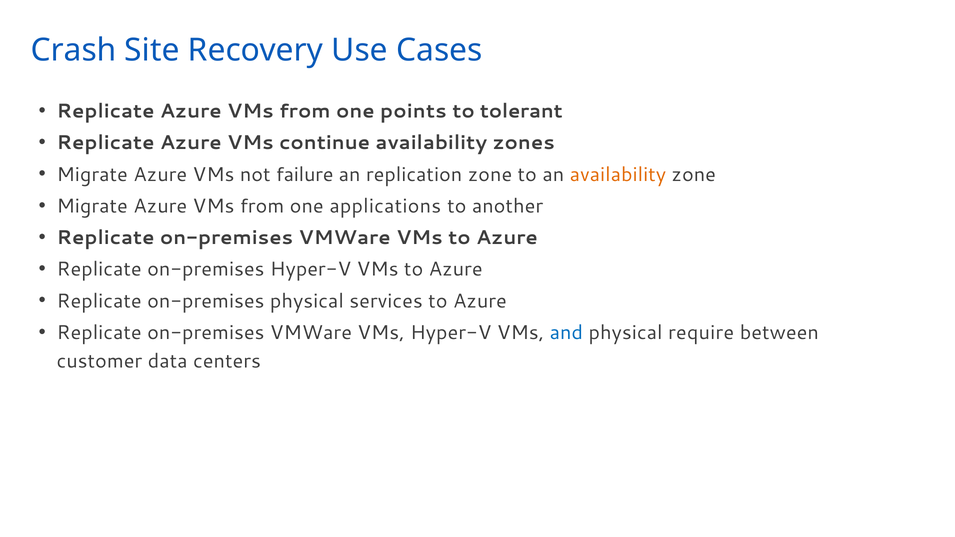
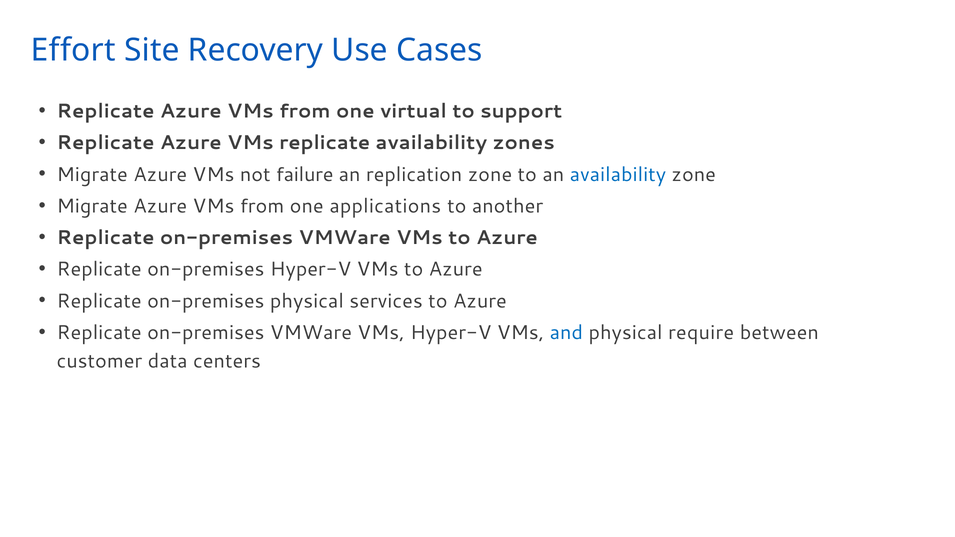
Crash: Crash -> Effort
points: points -> virtual
tolerant: tolerant -> support
VMs continue: continue -> replicate
availability at (618, 174) colour: orange -> blue
